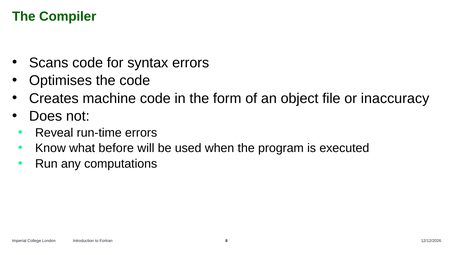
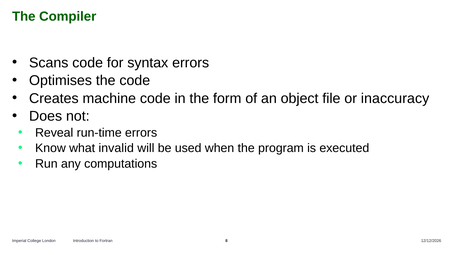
before: before -> invalid
